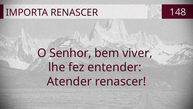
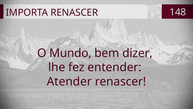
Senhor: Senhor -> Mundo
viver: viver -> dizer
